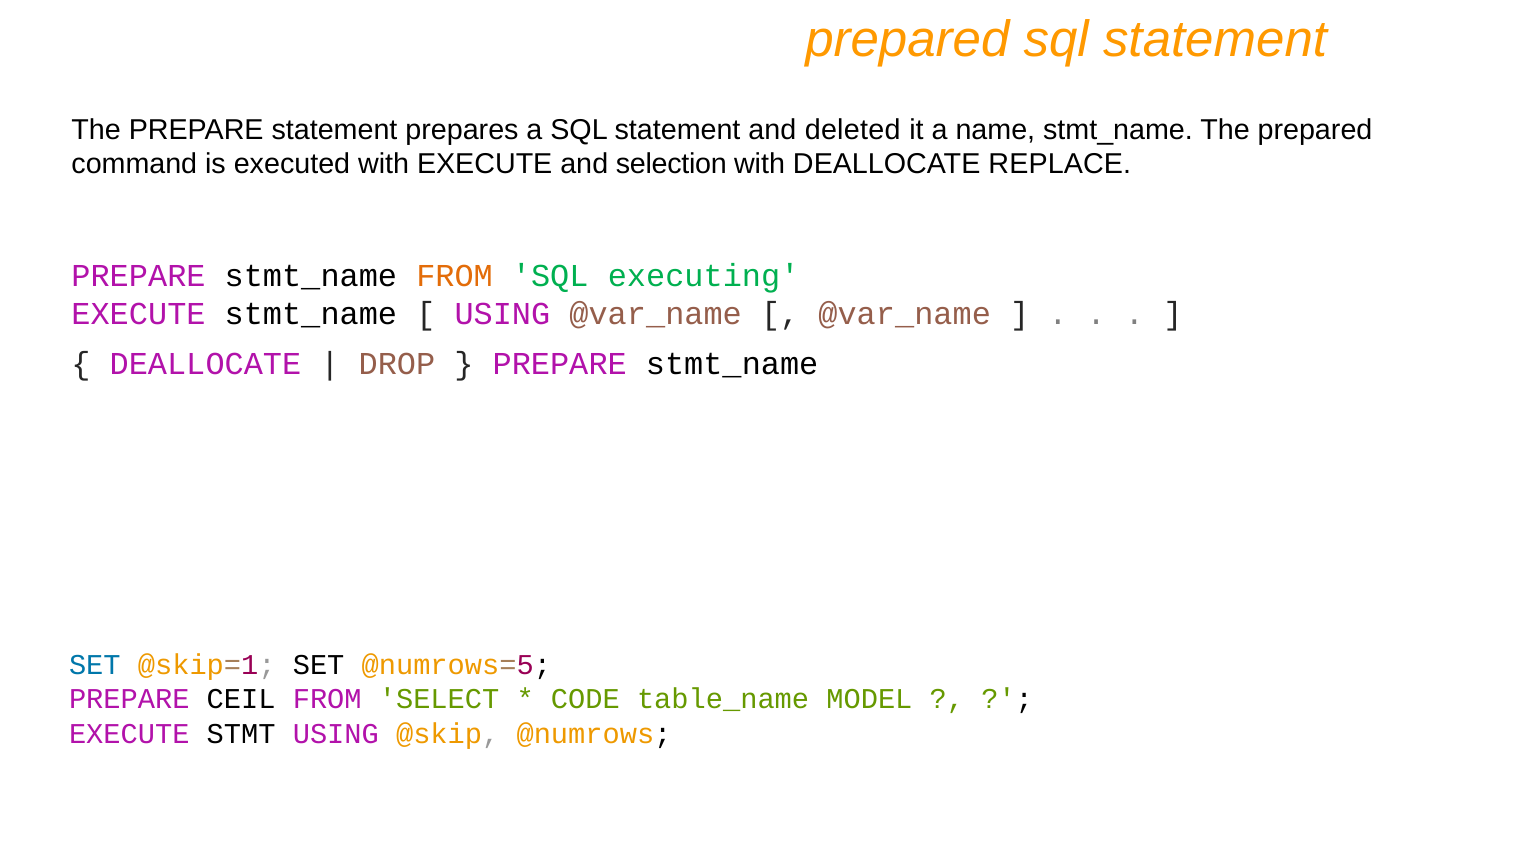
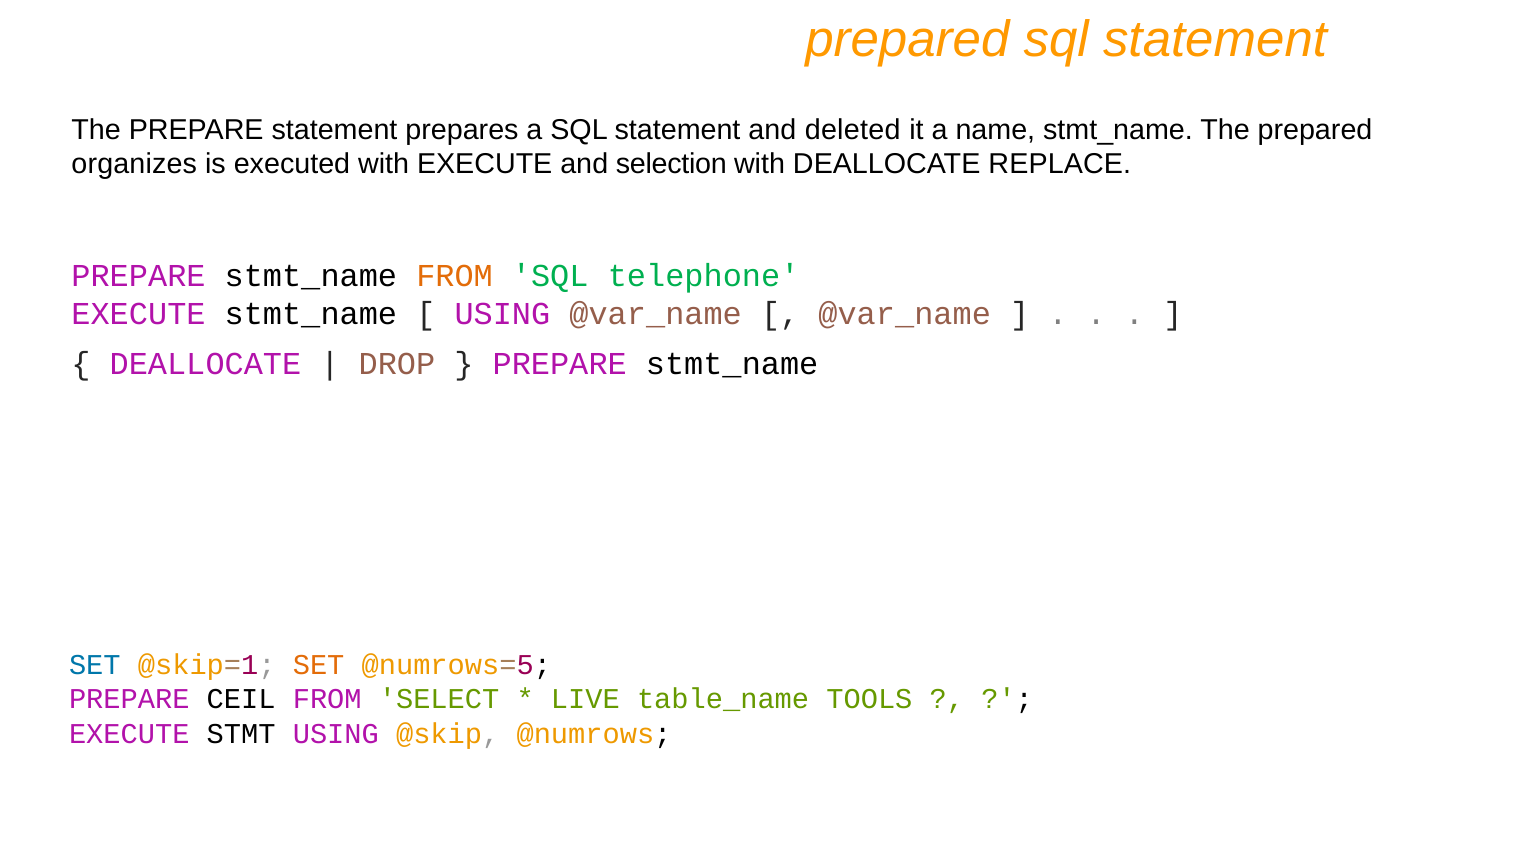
command: command -> organizes
executing: executing -> telephone
SET at (319, 665) colour: black -> orange
CODE: CODE -> LIVE
MODEL: MODEL -> TOOLS
